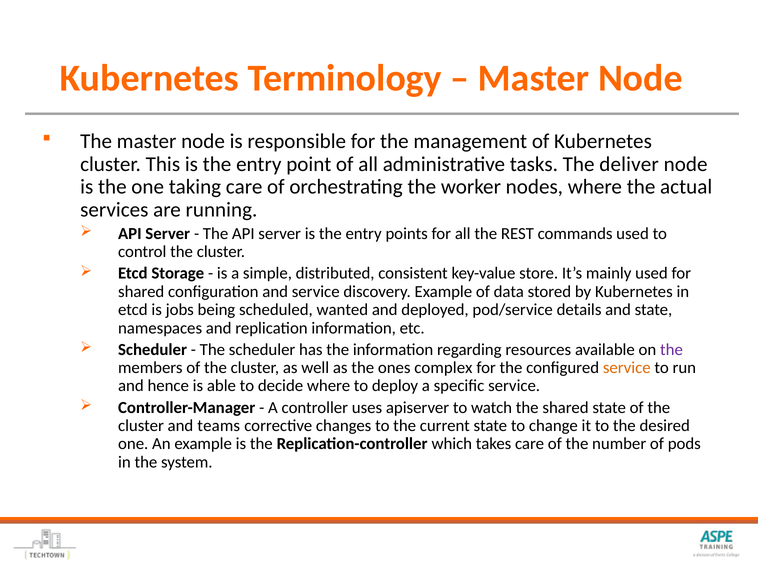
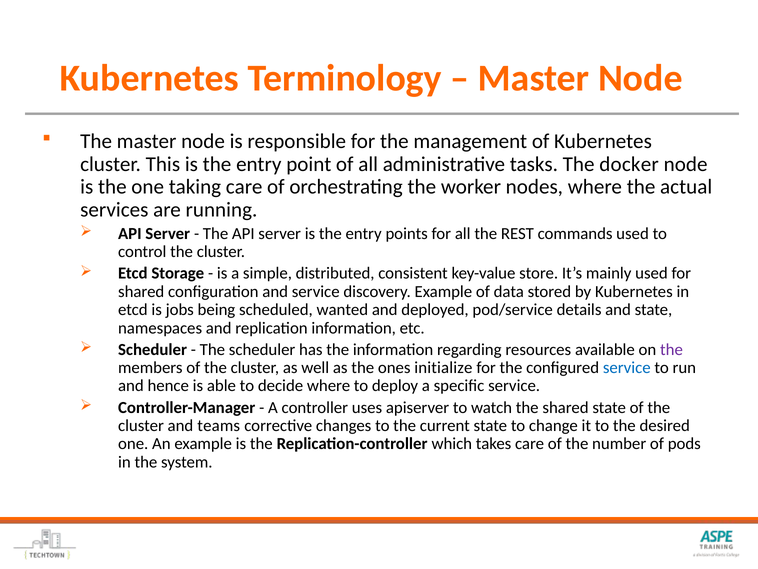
deliver: deliver -> docker
complex: complex -> initialize
service at (627, 367) colour: orange -> blue
